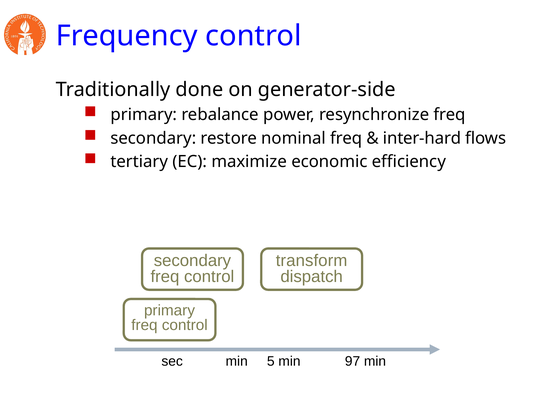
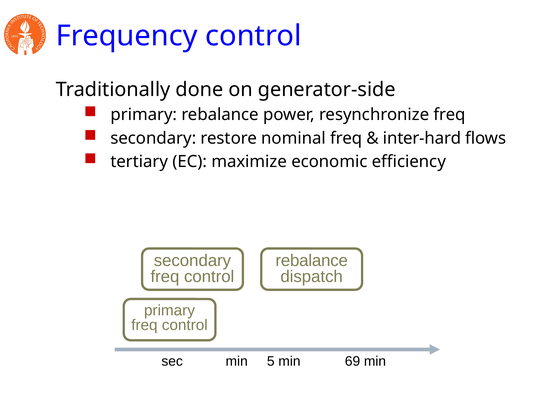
transform at (312, 260): transform -> rebalance
97: 97 -> 69
